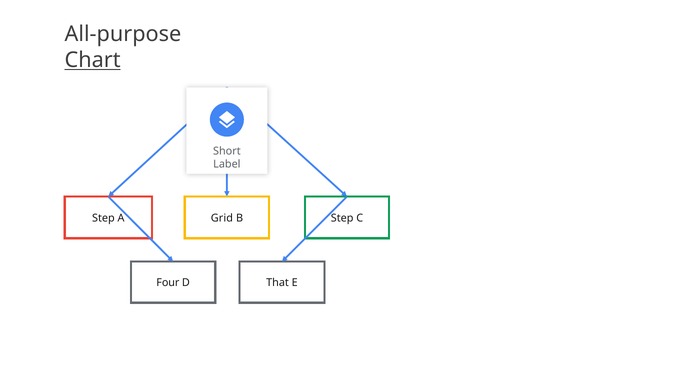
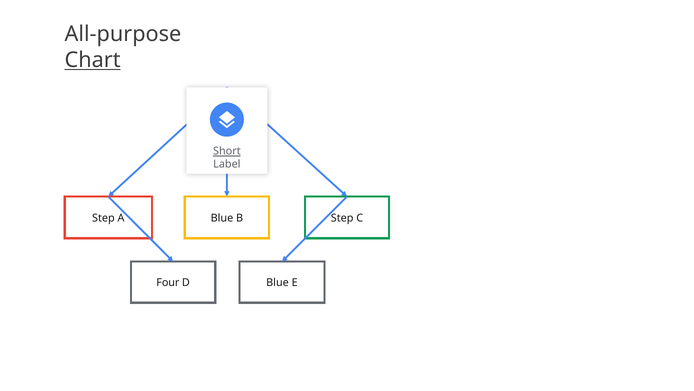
Short underline: none -> present
Grid at (222, 218): Grid -> Blue
D That: That -> Blue
